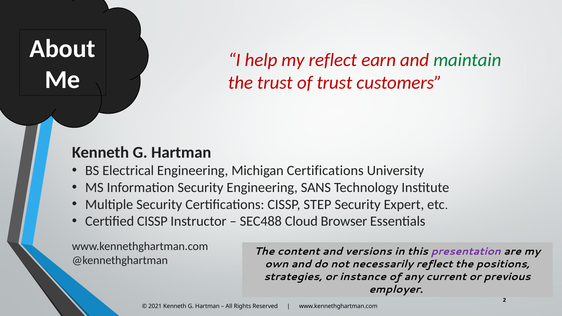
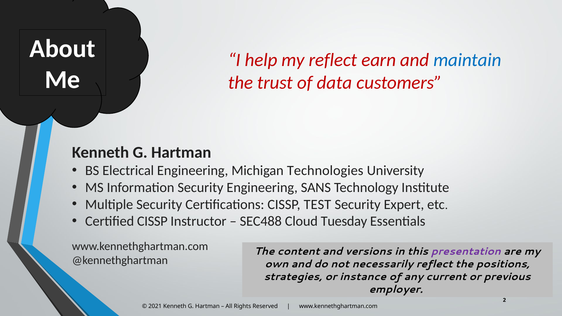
maintain colour: green -> blue
of trust: trust -> data
Michigan Certifications: Certifications -> Technologies
STEP: STEP -> TEST
Browser: Browser -> Tuesday
